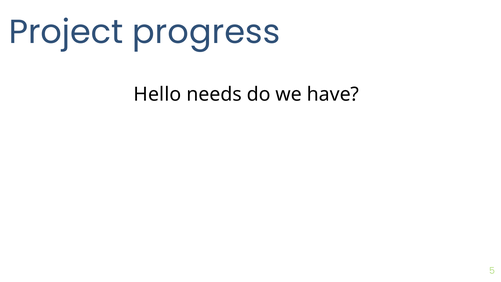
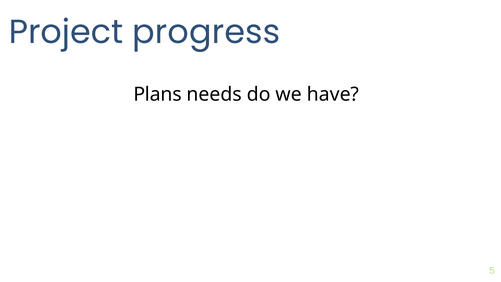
Hello: Hello -> Plans
